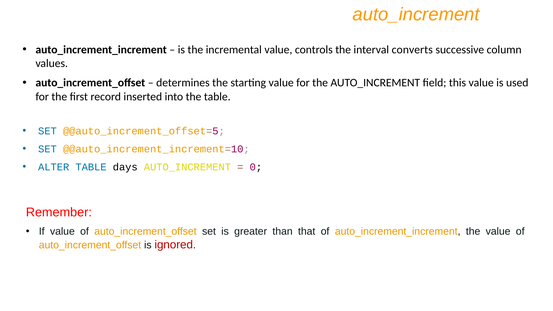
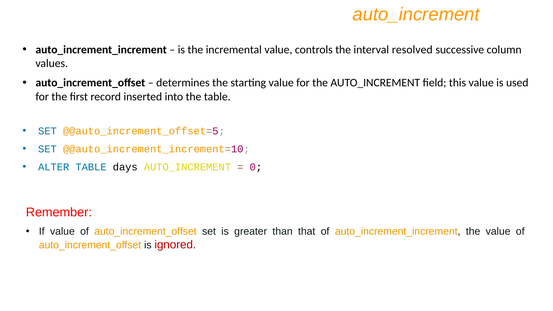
converts: converts -> resolved
